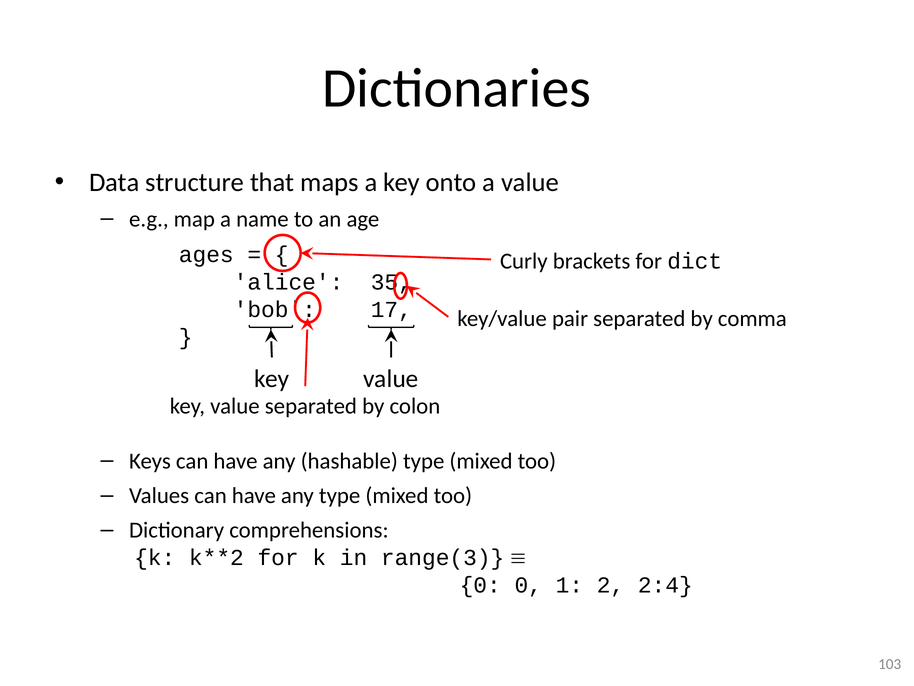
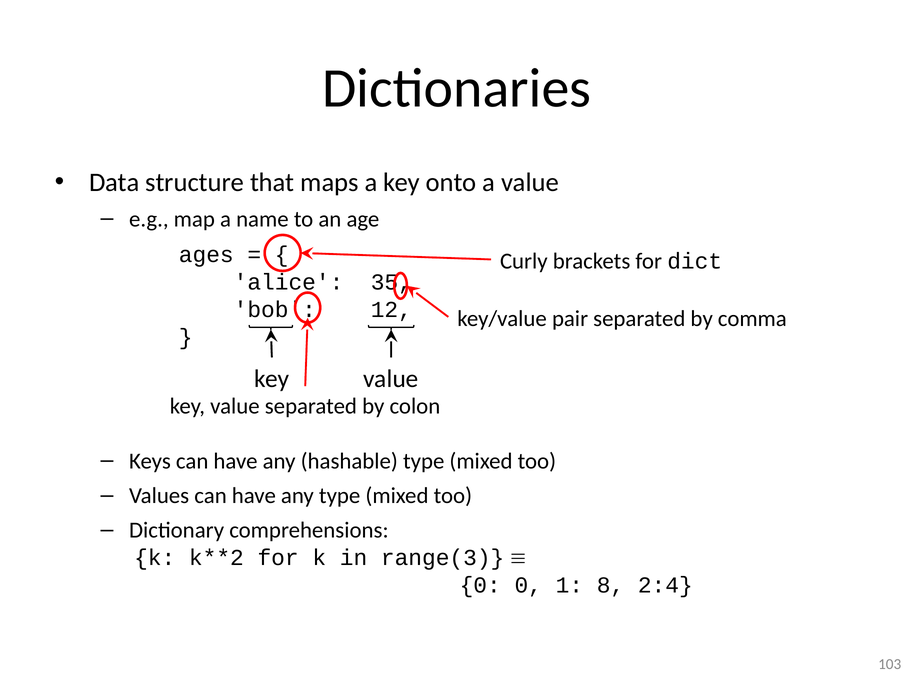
17: 17 -> 12
2: 2 -> 8
